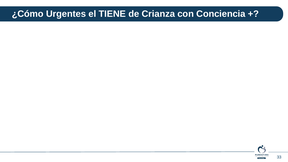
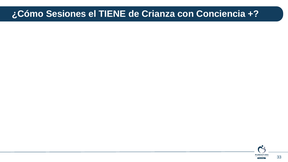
Urgentes: Urgentes -> Sesiones
